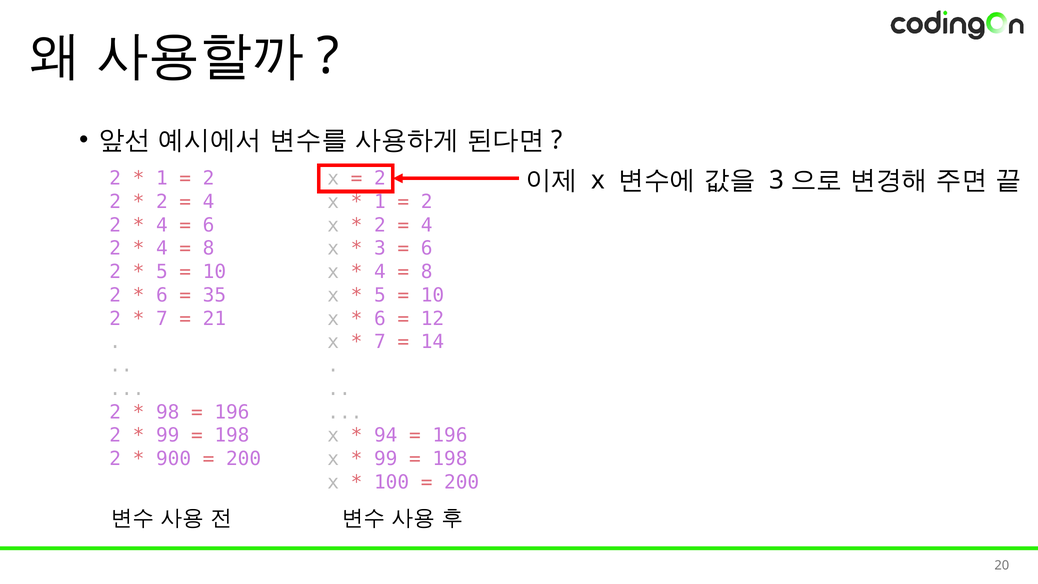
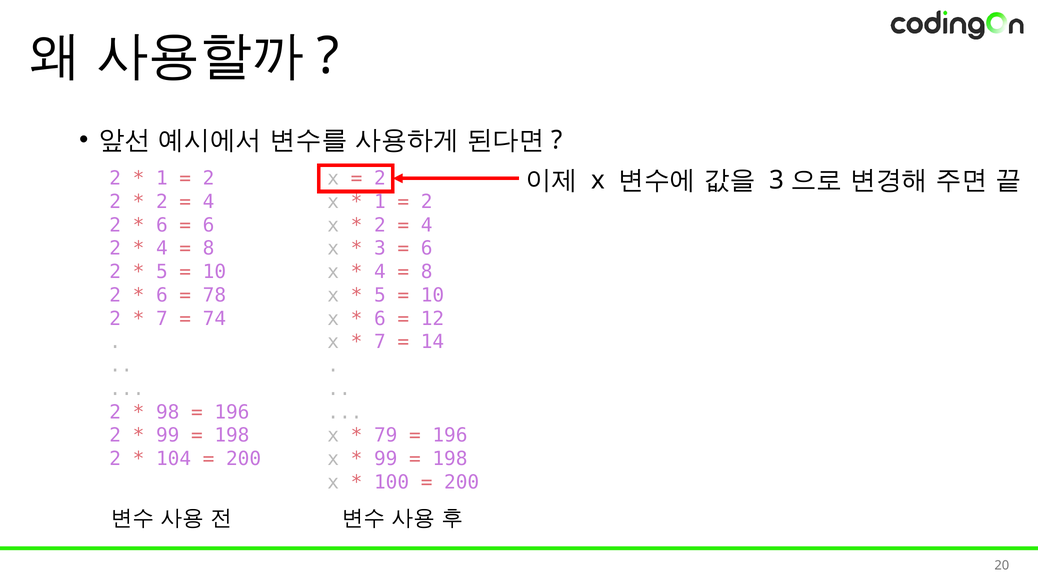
4 at (162, 225): 4 -> 6
35: 35 -> 78
21: 21 -> 74
94: 94 -> 79
900: 900 -> 104
